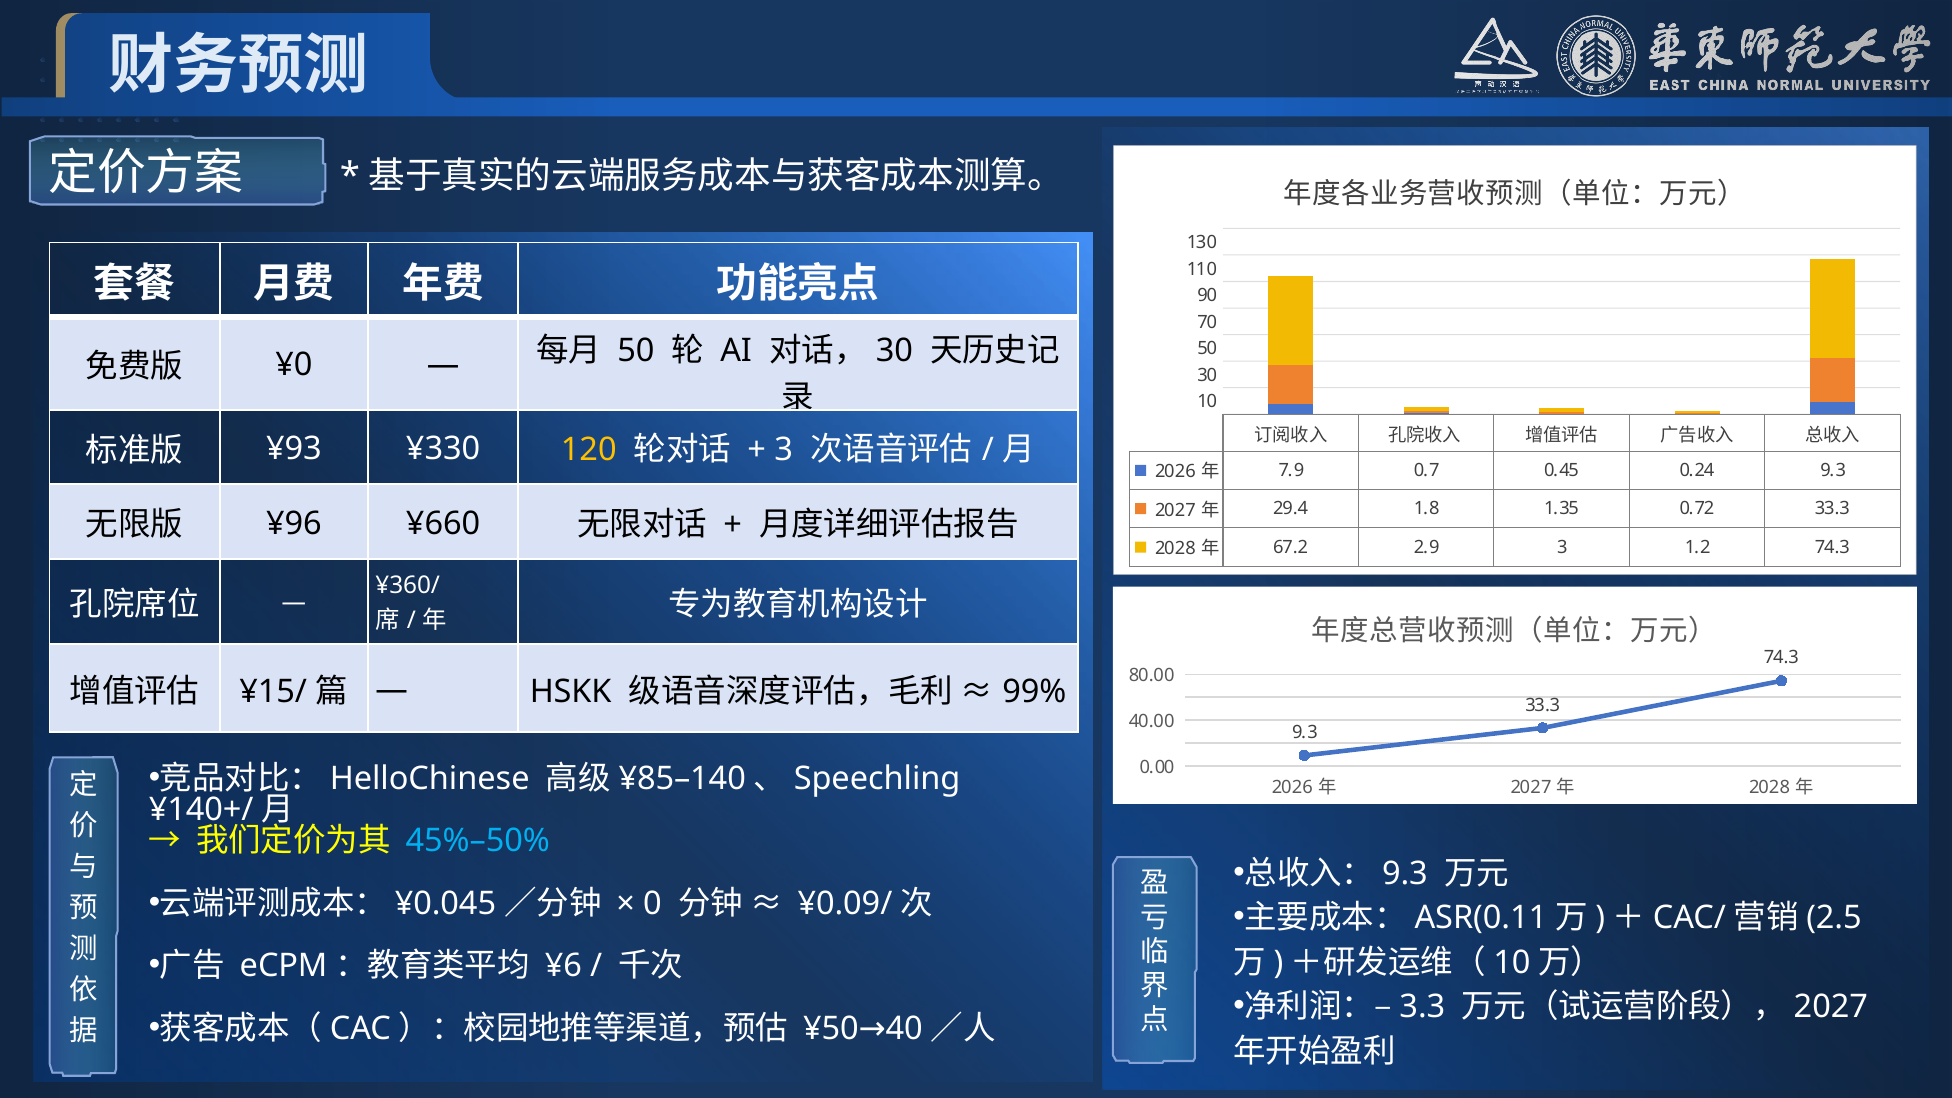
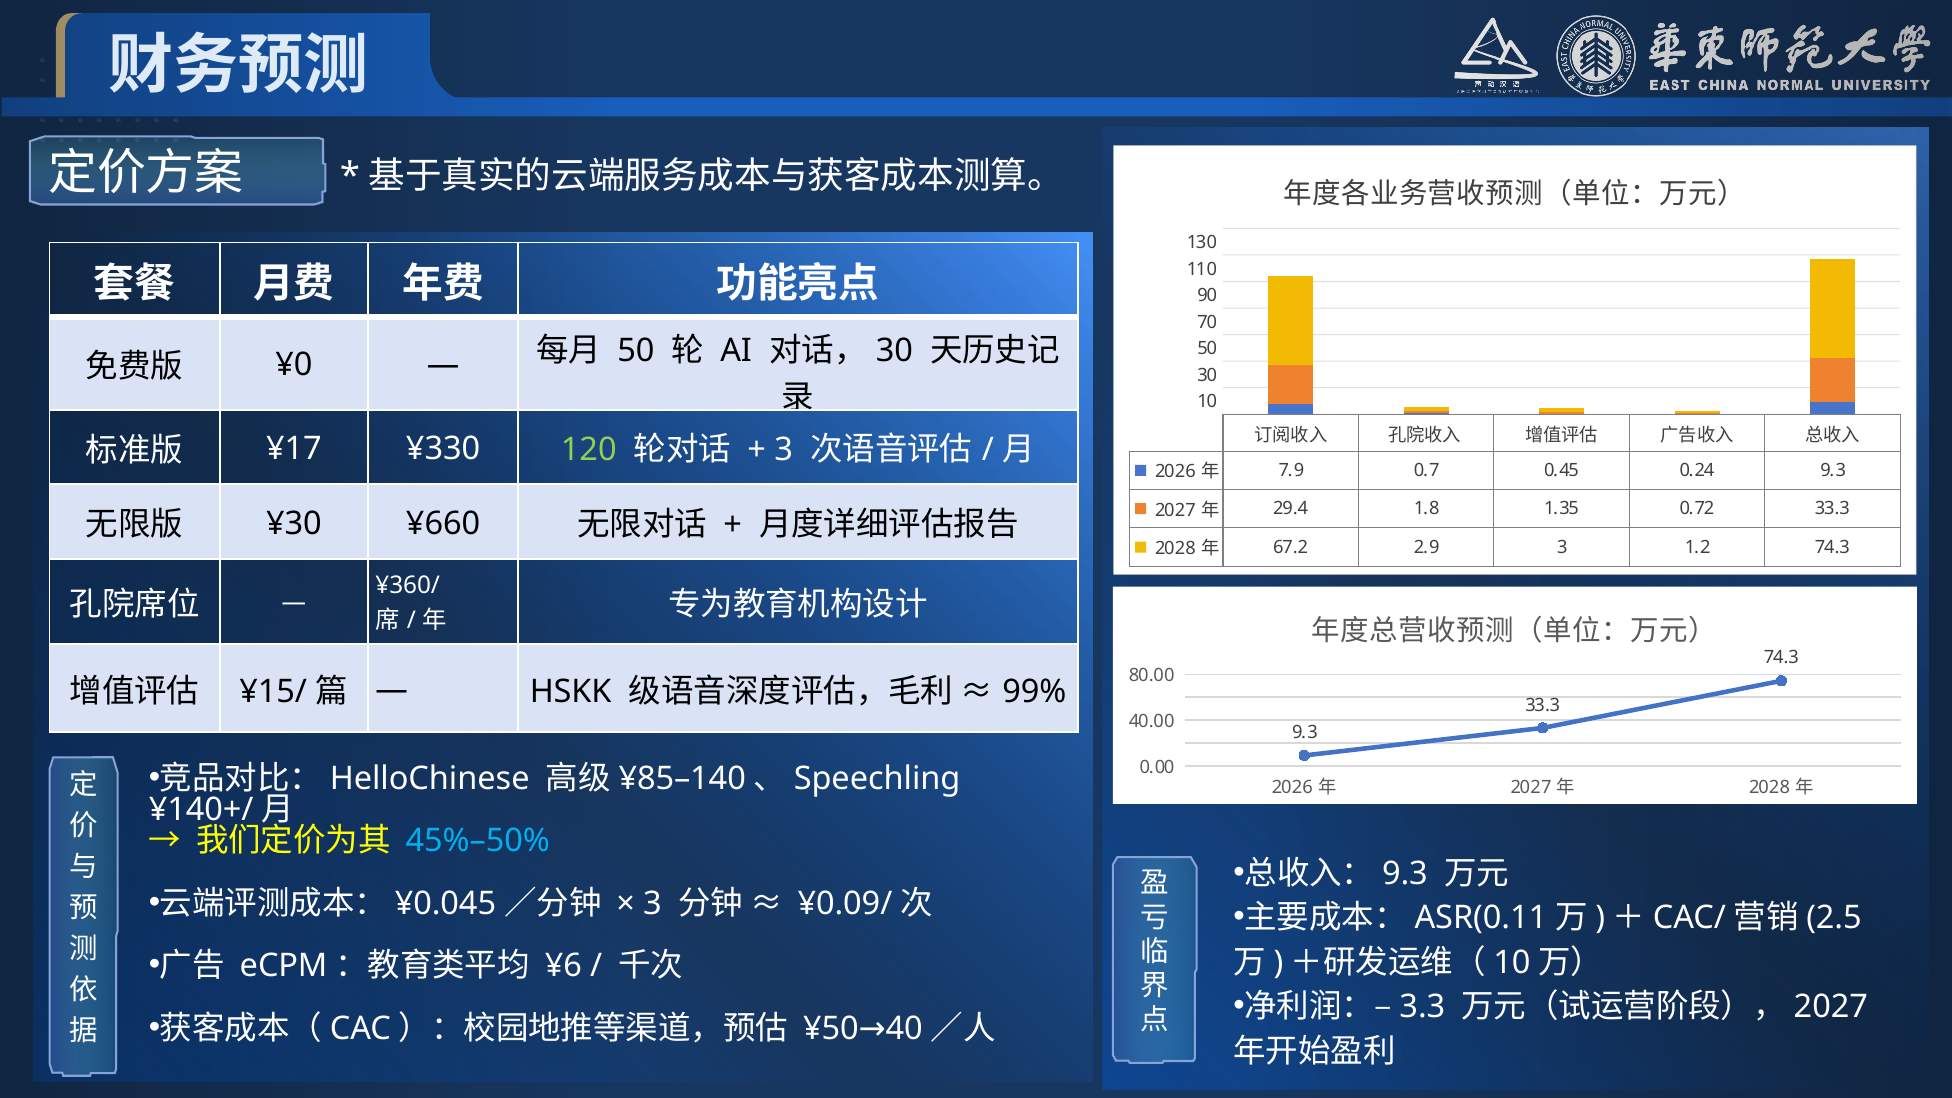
¥93: ¥93 -> ¥17
120 colour: yellow -> light green
¥96: ¥96 -> ¥30
0 at (652, 904): 0 -> 3
